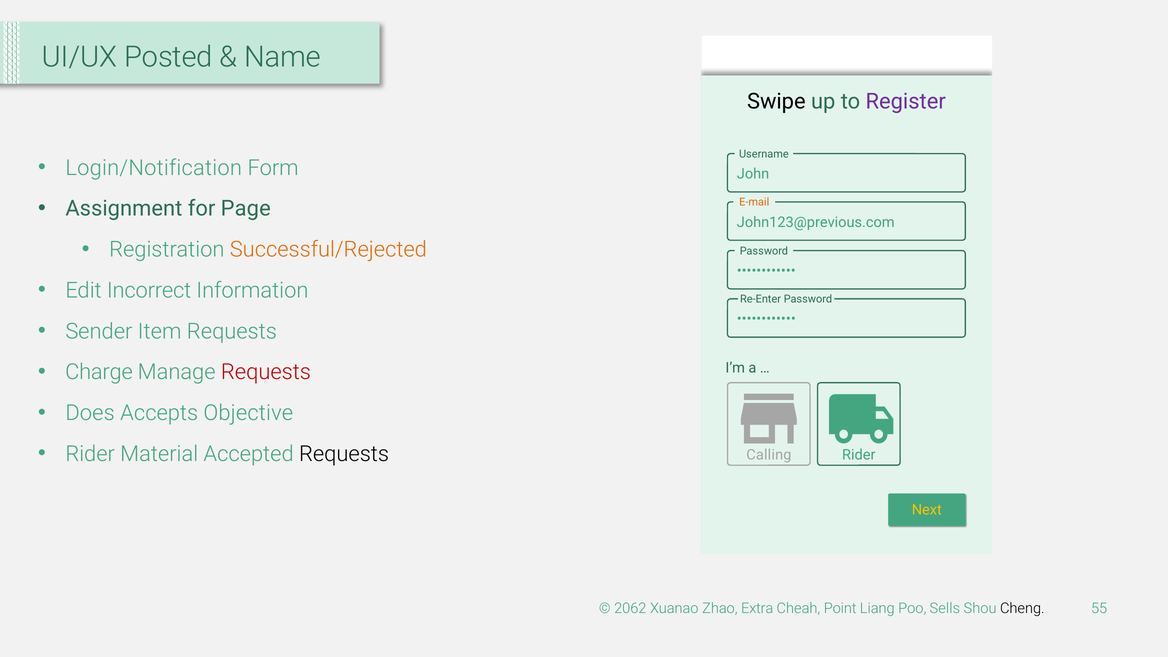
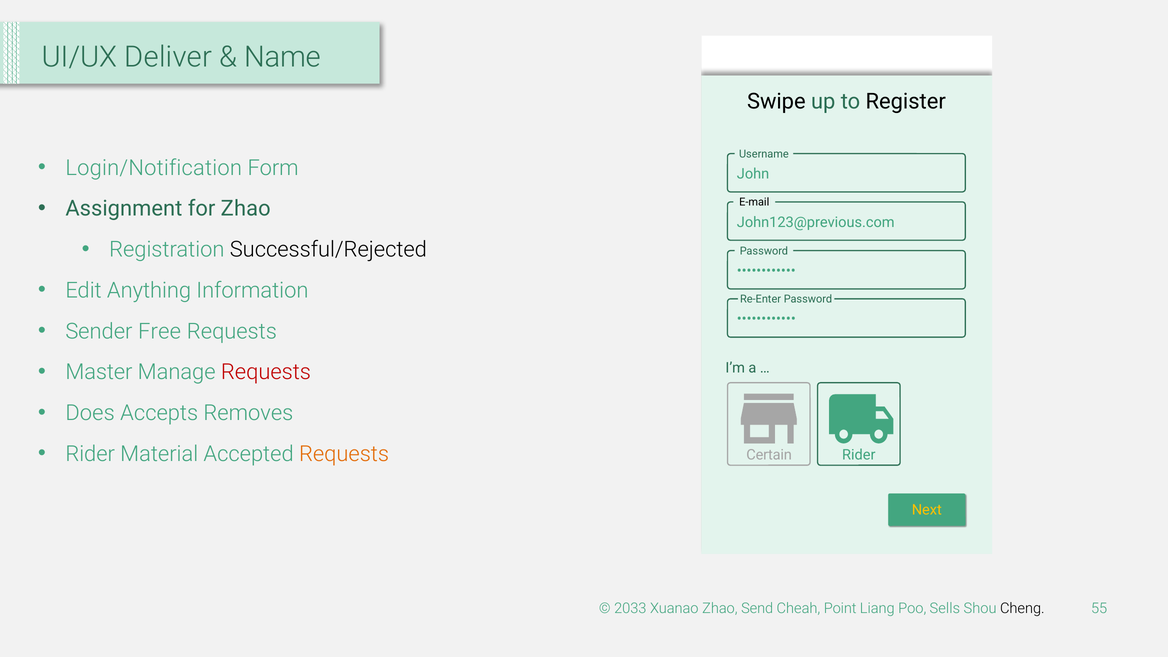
Posted: Posted -> Deliver
Register colour: purple -> black
for Page: Page -> Zhao
E-mail colour: orange -> black
Successful/Rejected colour: orange -> black
Incorrect: Incorrect -> Anything
Item: Item -> Free
Charge: Charge -> Master
Objective: Objective -> Removes
Requests at (344, 454) colour: black -> orange
Calling: Calling -> Certain
2062: 2062 -> 2033
Extra: Extra -> Send
